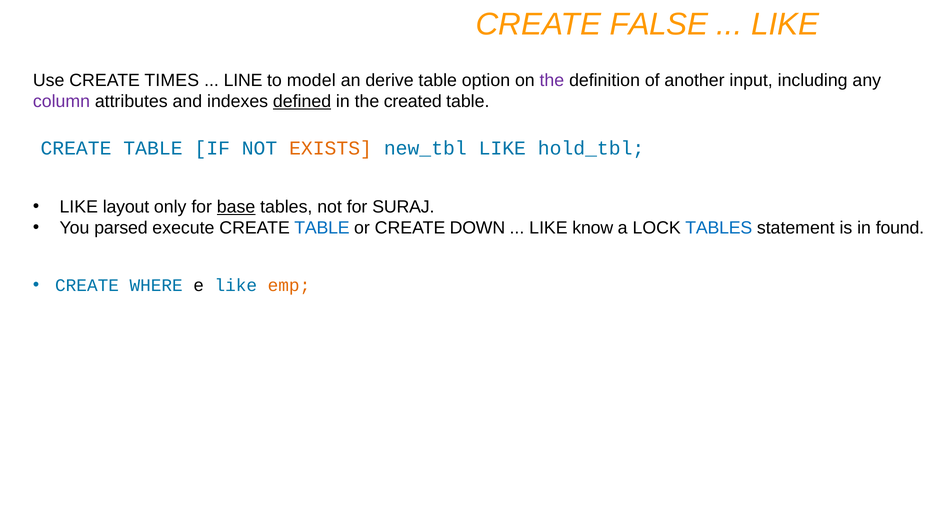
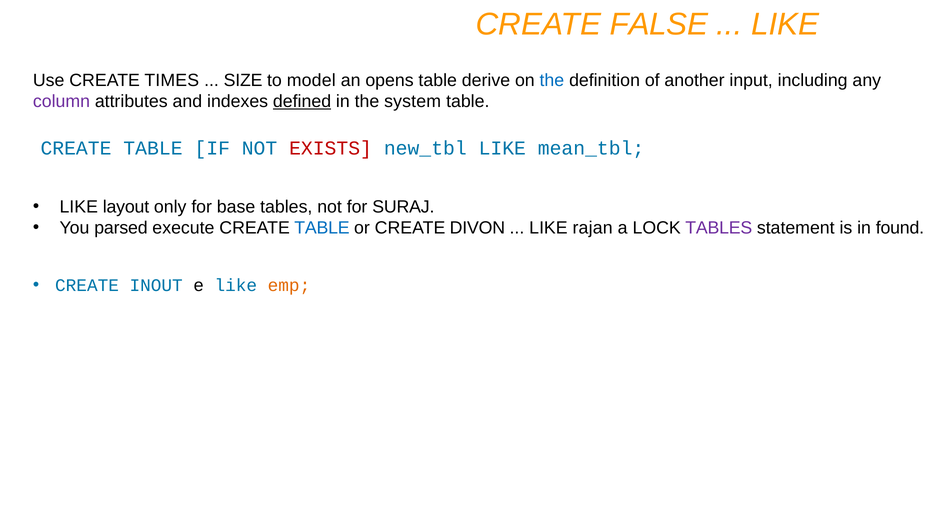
LINE: LINE -> SIZE
derive: derive -> opens
option: option -> derive
the at (552, 80) colour: purple -> blue
created: created -> system
EXISTS colour: orange -> red
hold_tbl: hold_tbl -> mean_tbl
base underline: present -> none
DOWN: DOWN -> DIVON
know: know -> rajan
TABLES at (719, 228) colour: blue -> purple
WHERE: WHERE -> INOUT
